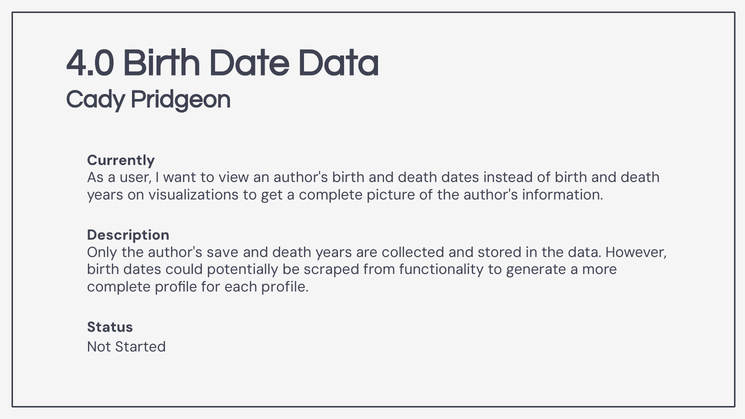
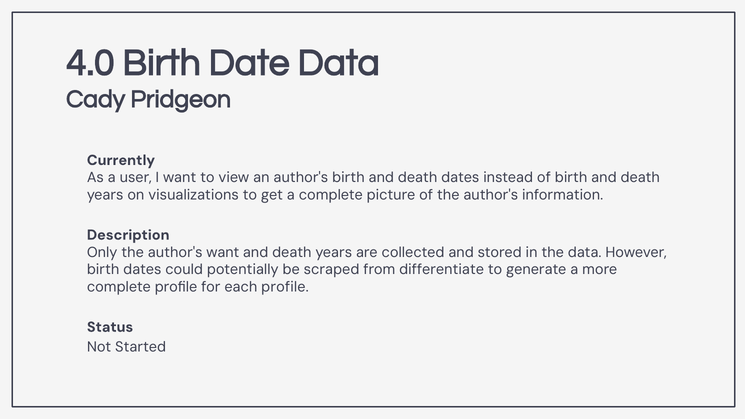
author's save: save -> want
functionality: functionality -> differentiate
